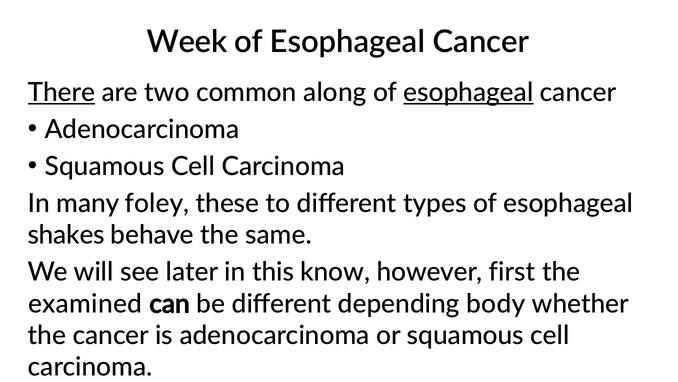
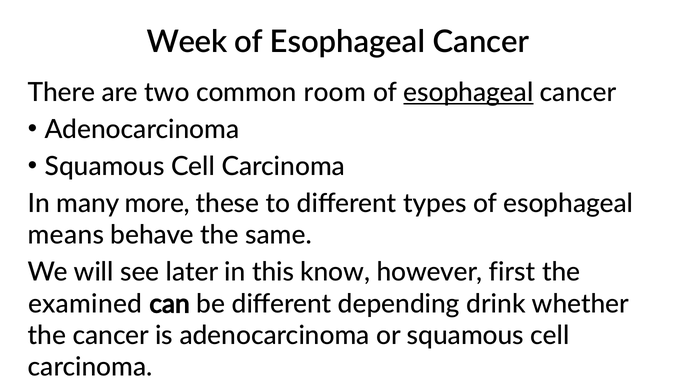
There underline: present -> none
along: along -> room
foley: foley -> more
shakes: shakes -> means
body: body -> drink
